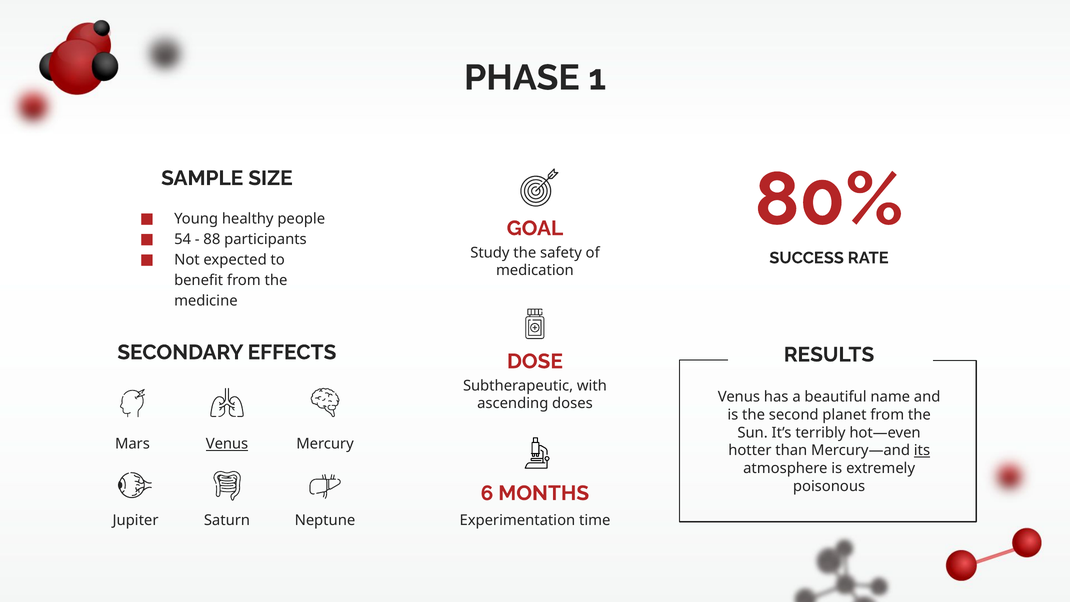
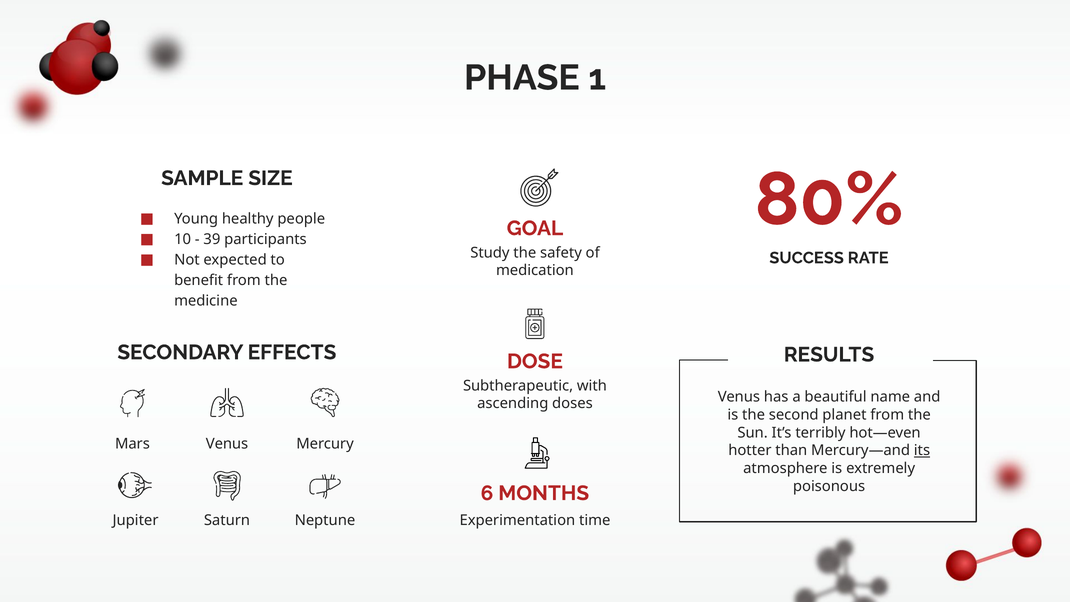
54: 54 -> 10
88: 88 -> 39
Venus at (227, 444) underline: present -> none
